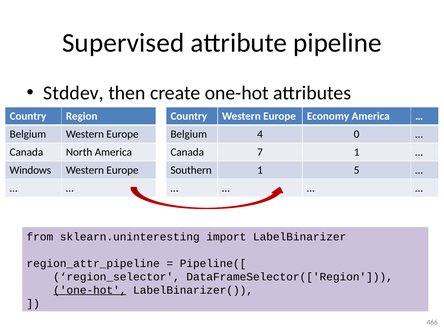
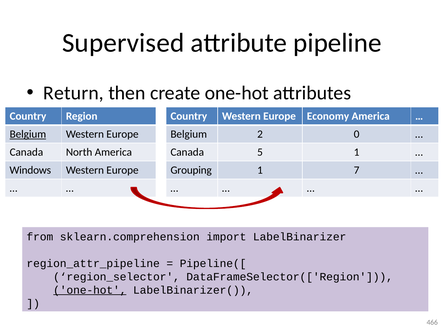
Stddev: Stddev -> Return
Belgium at (28, 134) underline: none -> present
4: 4 -> 2
7: 7 -> 5
Southern: Southern -> Grouping
5: 5 -> 7
sklearn.uninteresting: sklearn.uninteresting -> sklearn.comprehension
